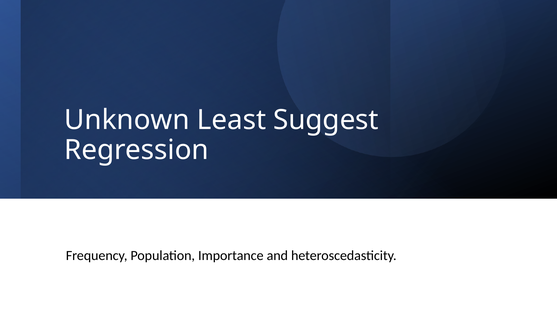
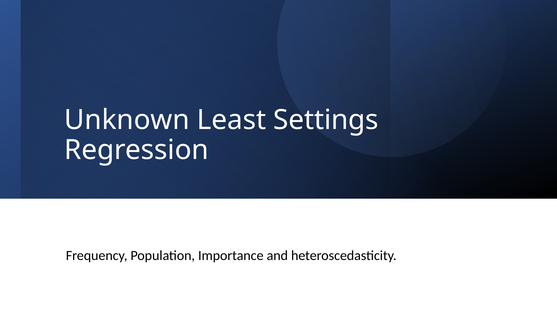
Suggest: Suggest -> Settings
